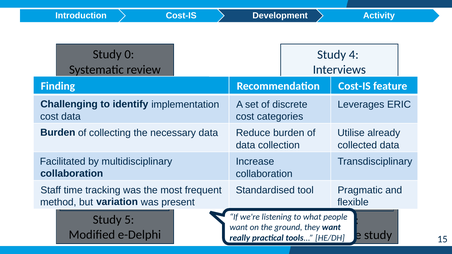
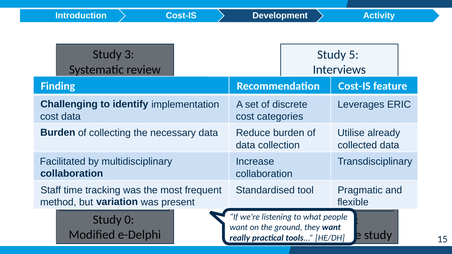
0: 0 -> 3
4 at (354, 55): 4 -> 5
5: 5 -> 0
